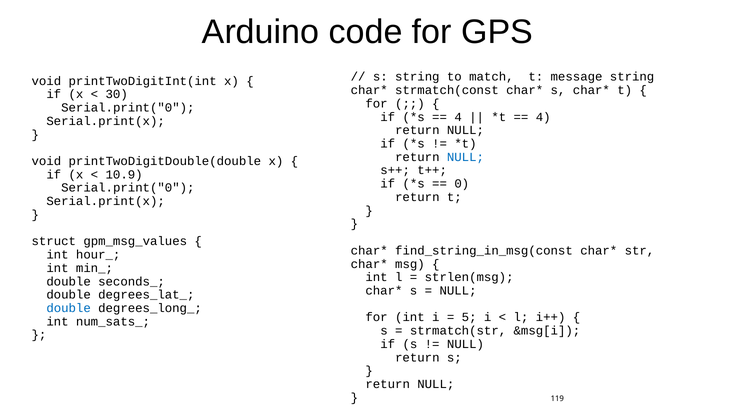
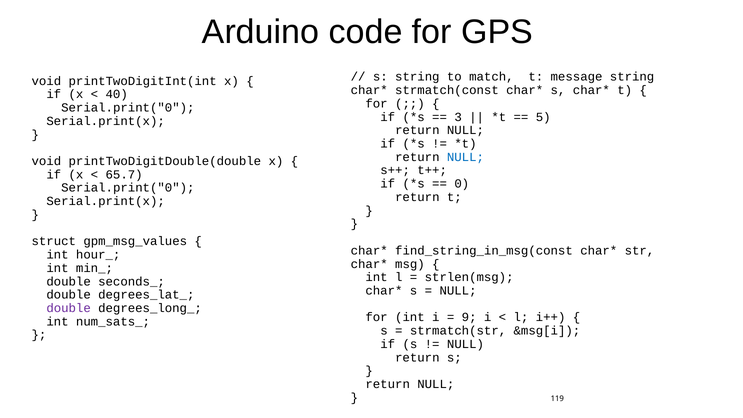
30: 30 -> 40
4 at (458, 117): 4 -> 3
4 at (543, 117): 4 -> 5
10.9: 10.9 -> 65.7
double at (69, 308) colour: blue -> purple
5: 5 -> 9
